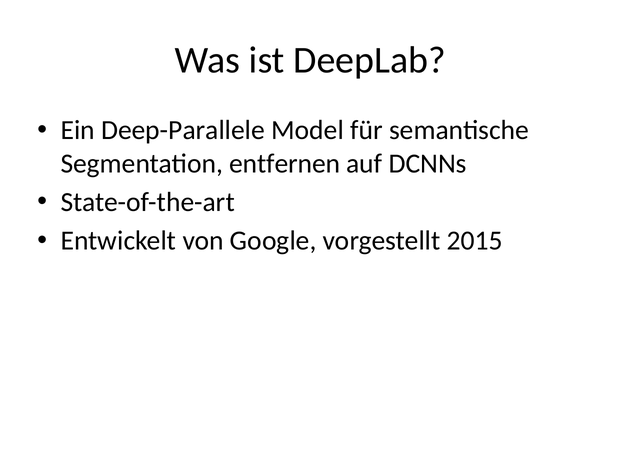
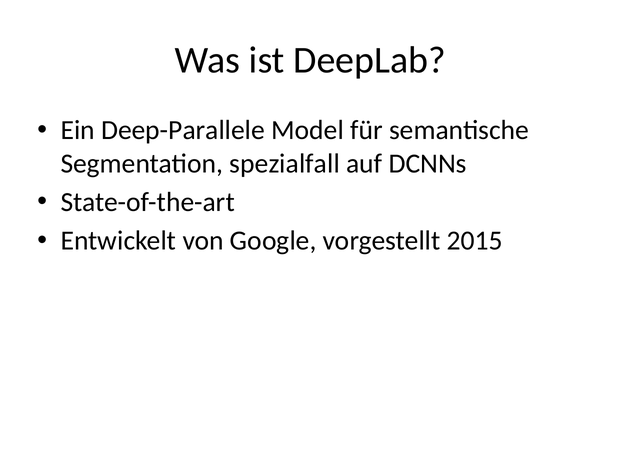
entfernen: entfernen -> spezialfall
